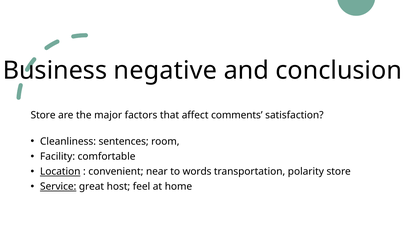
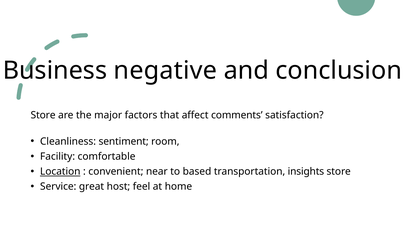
sentences: sentences -> sentiment
words: words -> based
polarity: polarity -> insights
Service underline: present -> none
